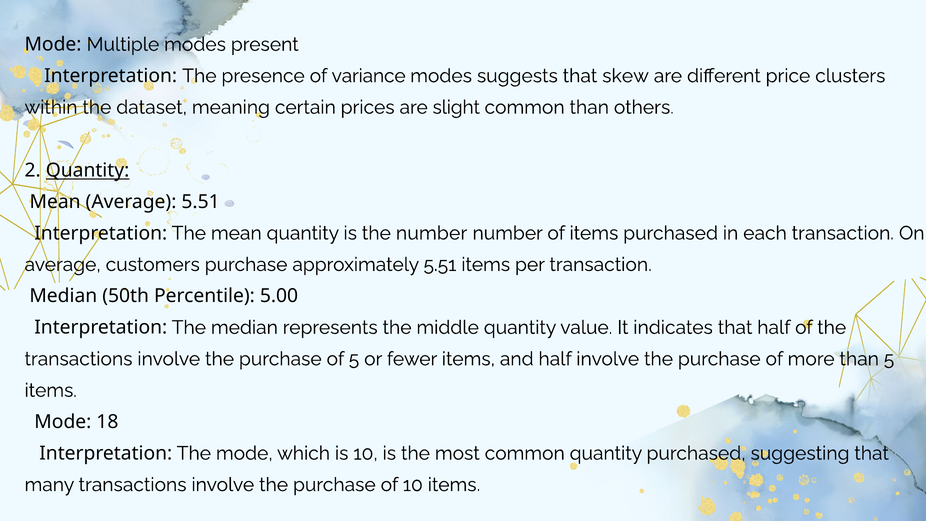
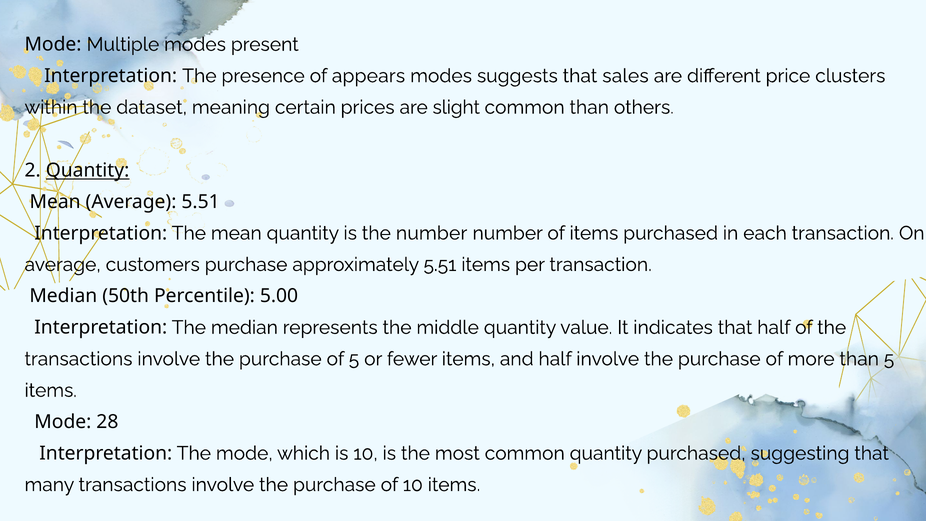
variance: variance -> appears
skew: skew -> sales
18: 18 -> 28
